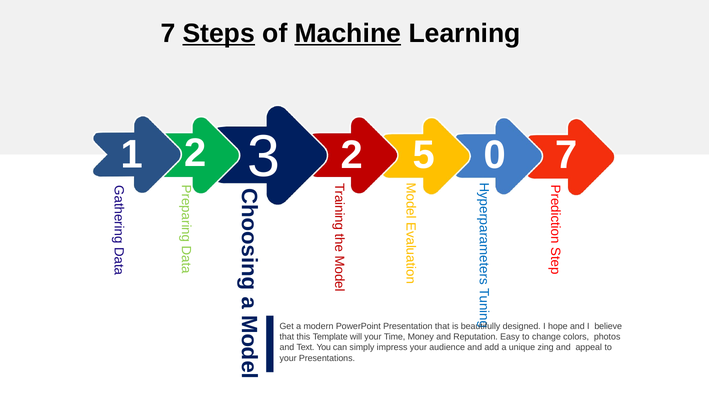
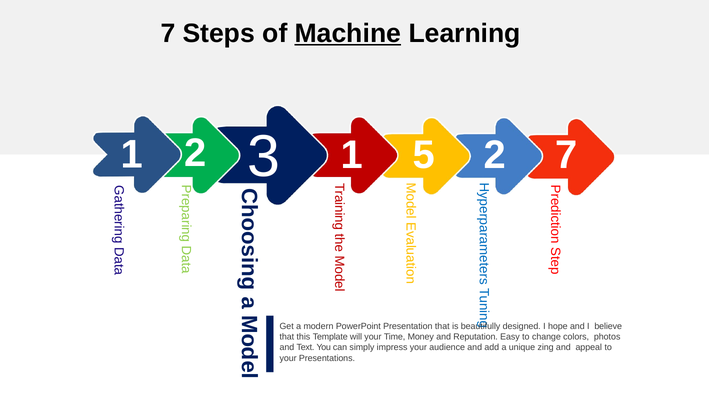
Steps underline: present -> none
3 2: 2 -> 1
5 0: 0 -> 2
